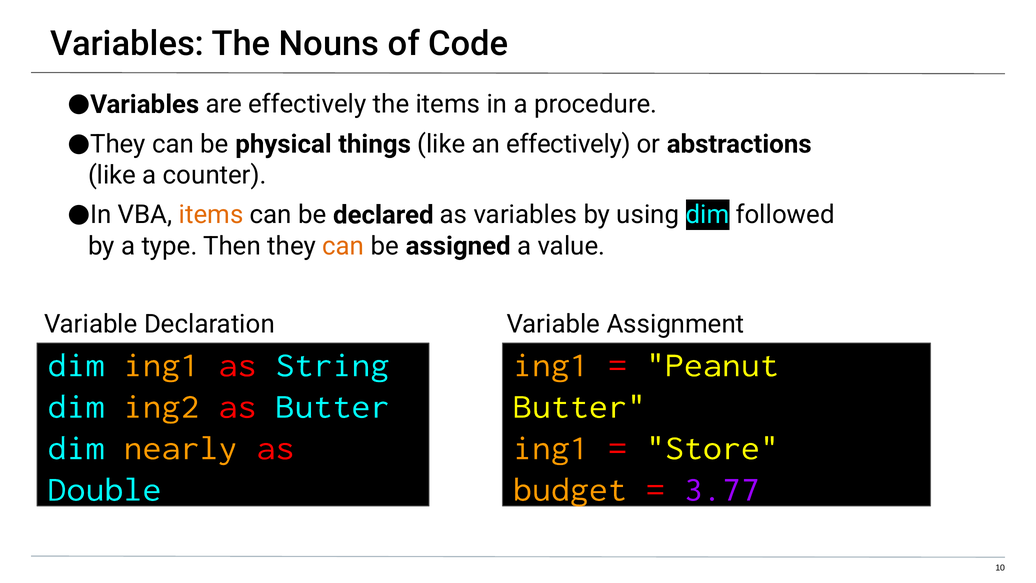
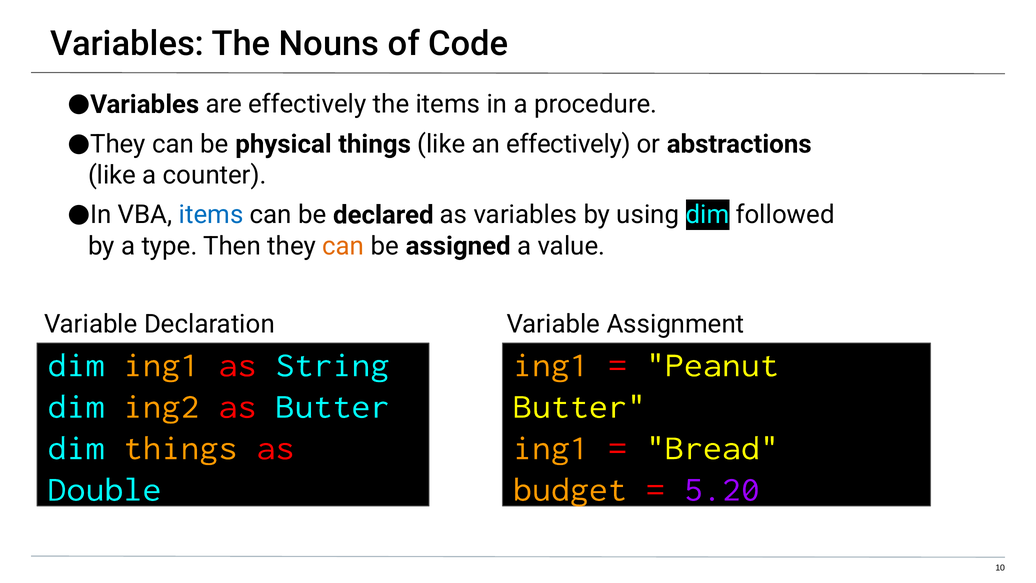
items at (211, 215) colour: orange -> blue
dim nearly: nearly -> things
Store: Store -> Bread
3.77: 3.77 -> 5.20
